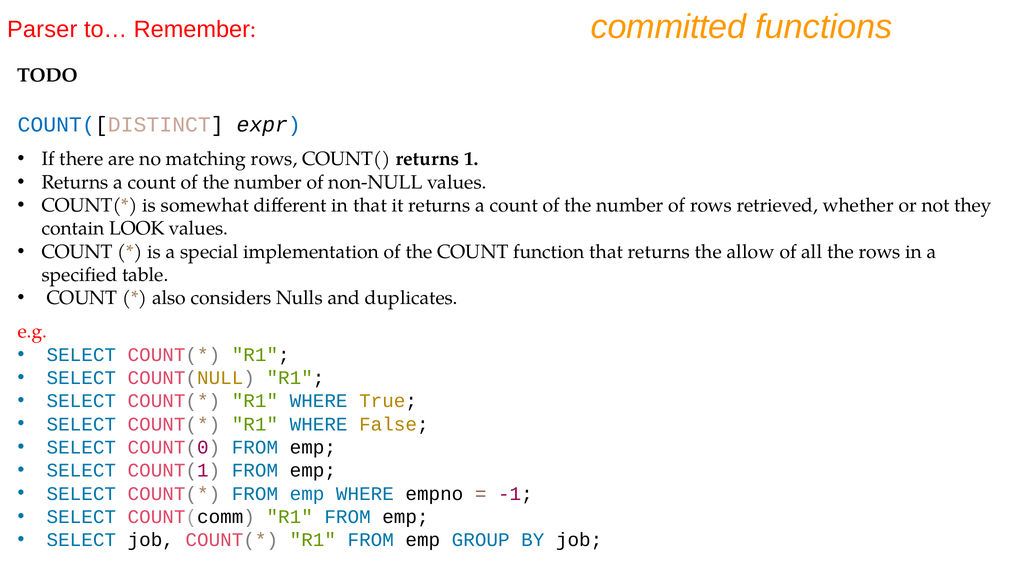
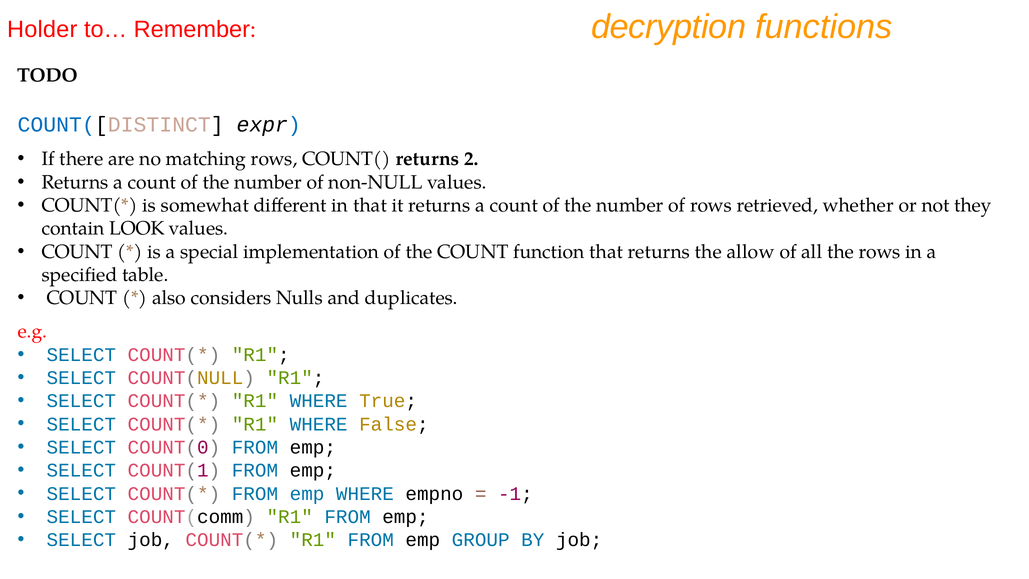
committed: committed -> decryption
Parser: Parser -> Holder
1: 1 -> 2
